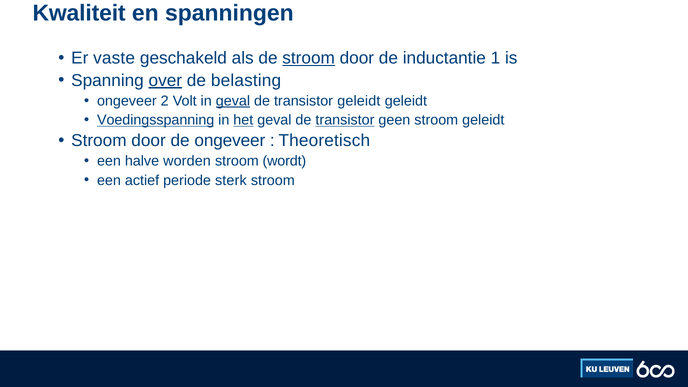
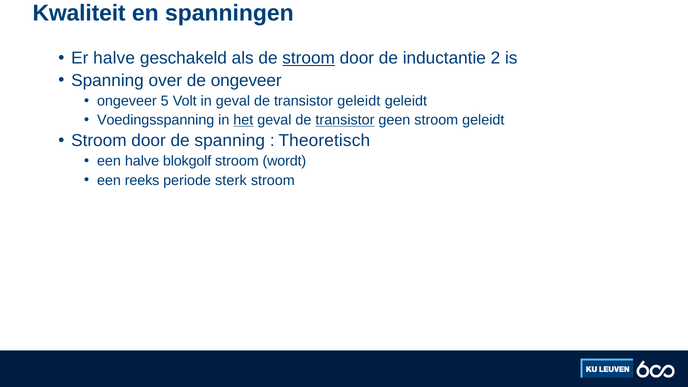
Er vaste: vaste -> halve
1: 1 -> 2
over underline: present -> none
de belasting: belasting -> ongeveer
2: 2 -> 5
geval at (233, 101) underline: present -> none
Voedingsspanning underline: present -> none
de ongeveer: ongeveer -> spanning
worden: worden -> blokgolf
actief: actief -> reeks
